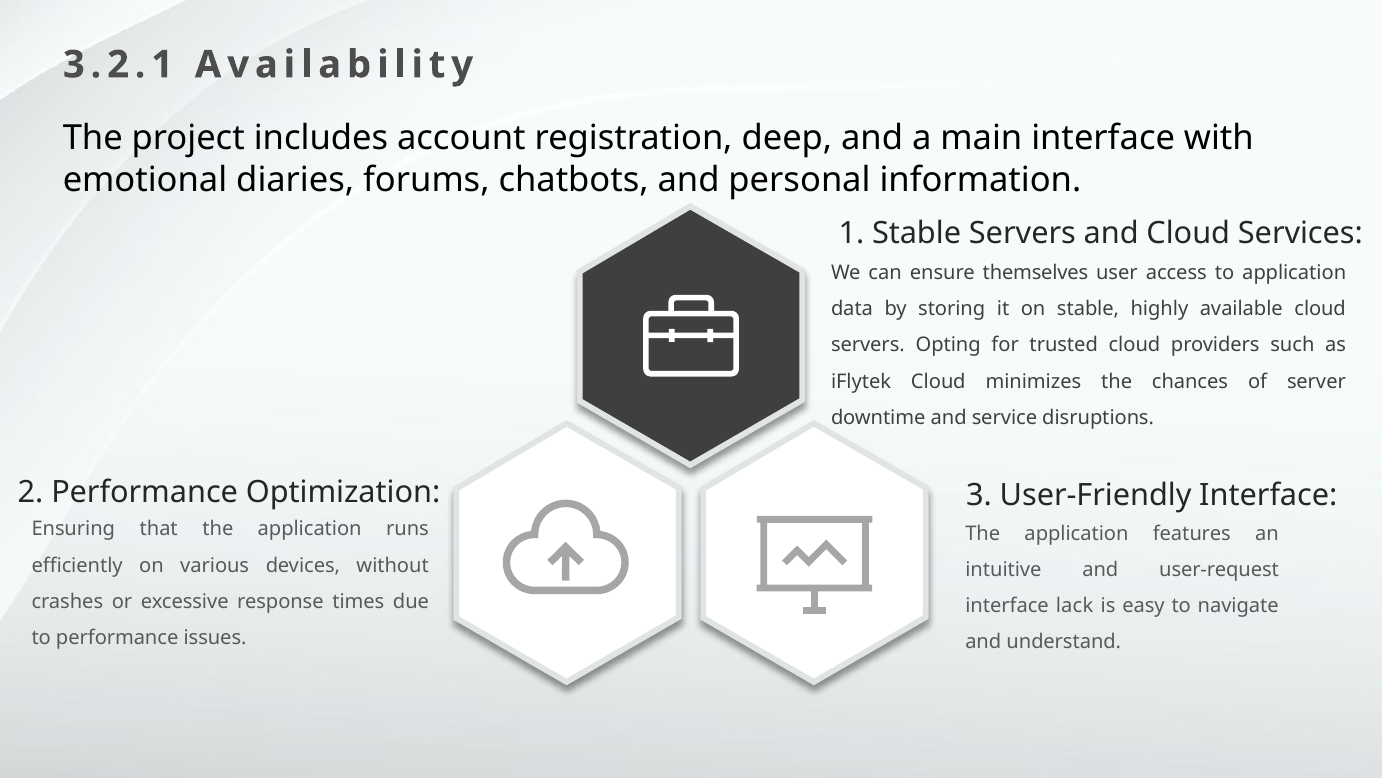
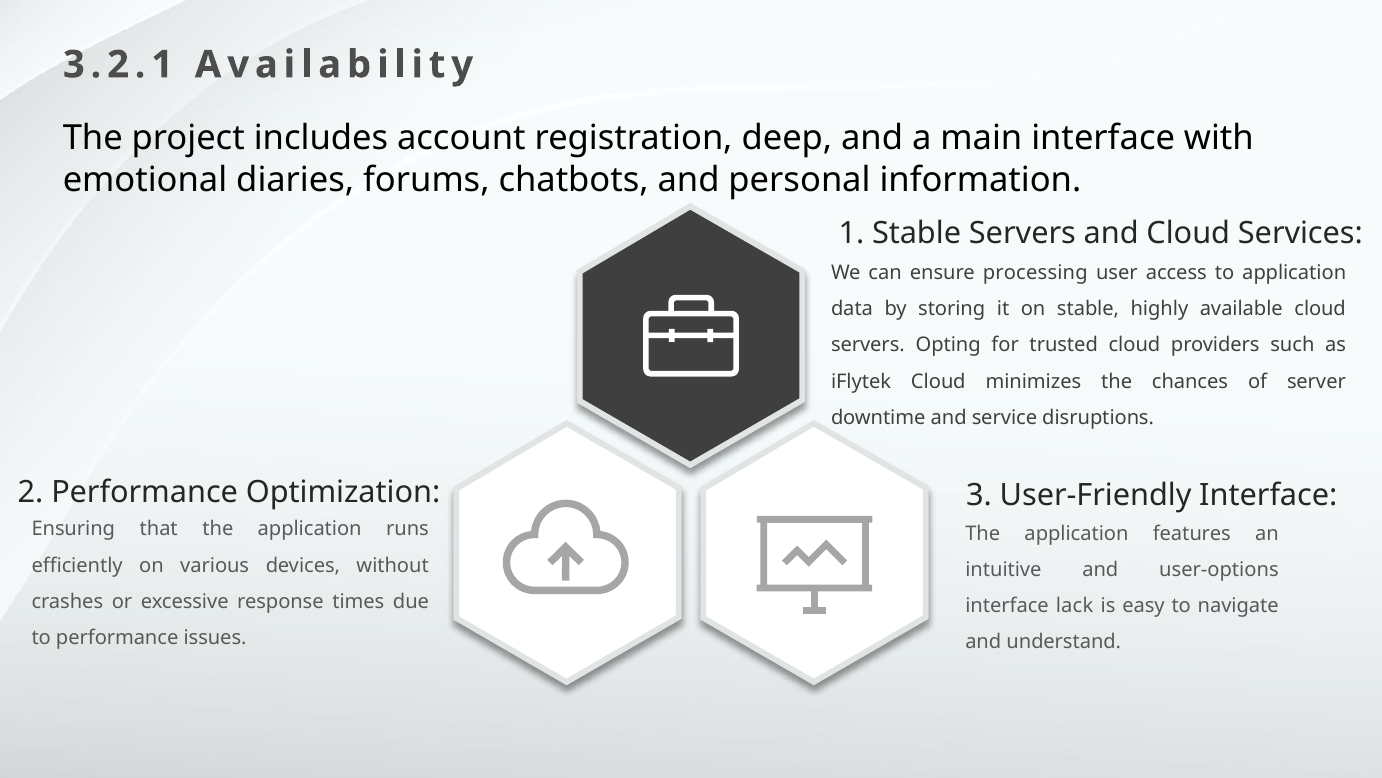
themselves: themselves -> processing
user-request: user-request -> user-options
